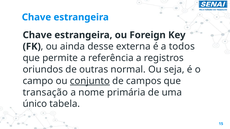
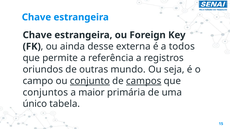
normal: normal -> mundo
campos underline: none -> present
transação: transação -> conjuntos
nome: nome -> maior
